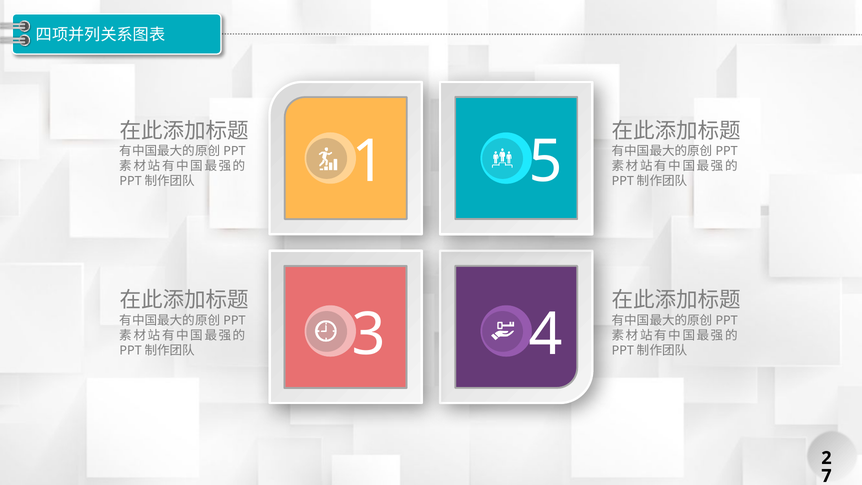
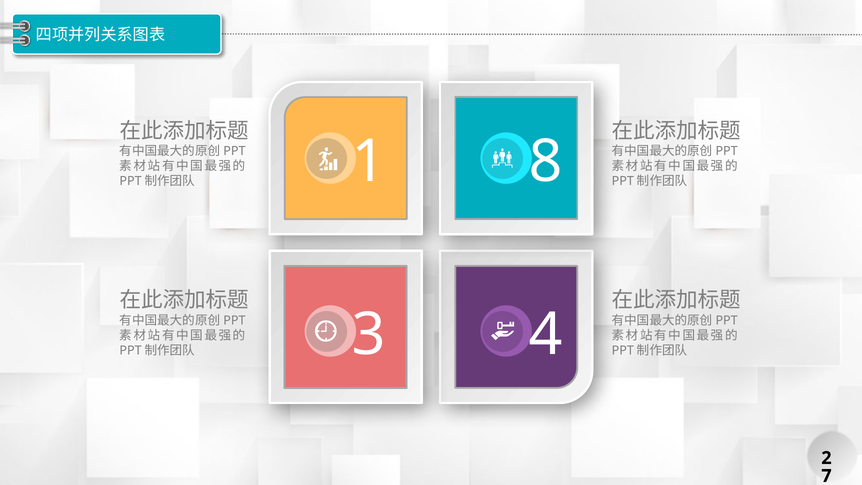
5: 5 -> 8
